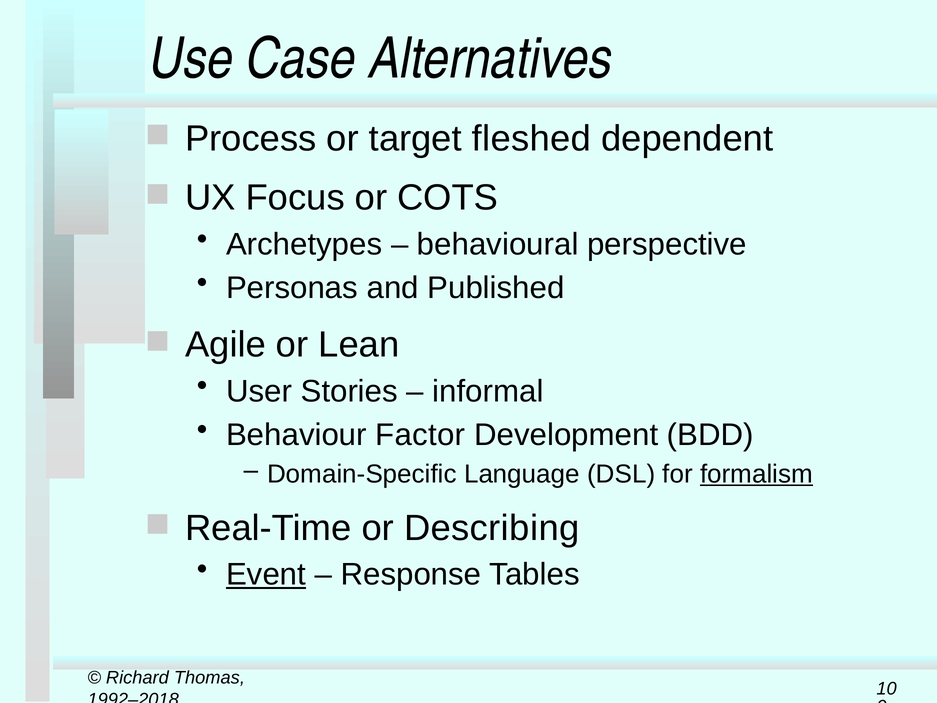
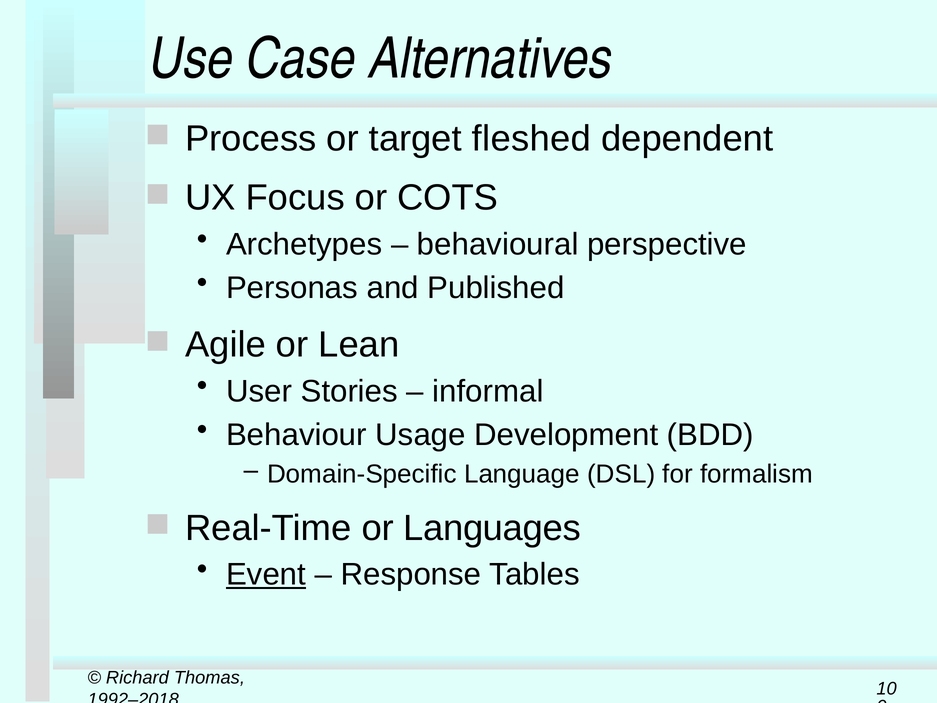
Factor: Factor -> Usage
formalism underline: present -> none
Describing: Describing -> Languages
